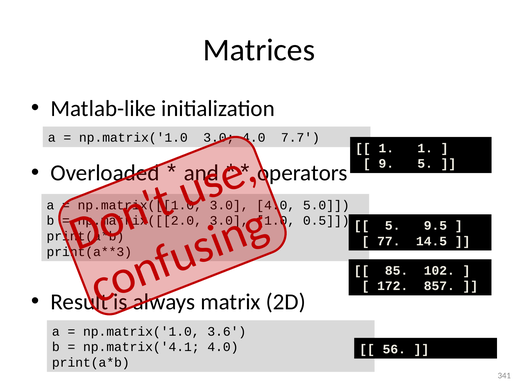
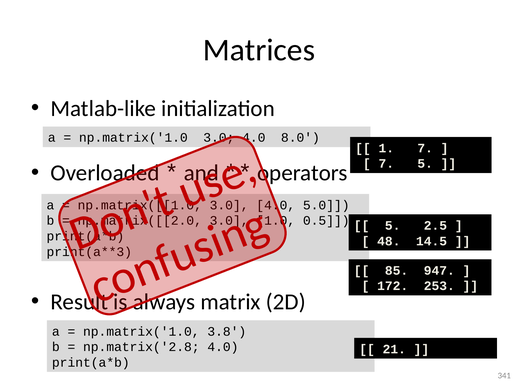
7.7: 7.7 -> 8.0
1 1: 1 -> 7
9 at (386, 164): 9 -> 7
9.5: 9.5 -> 2.5
77: 77 -> 48
102: 102 -> 947
857: 857 -> 253
3.6: 3.6 -> 3.8
np.matrix('4.1: np.matrix('4.1 -> np.matrix('2.8
56: 56 -> 21
